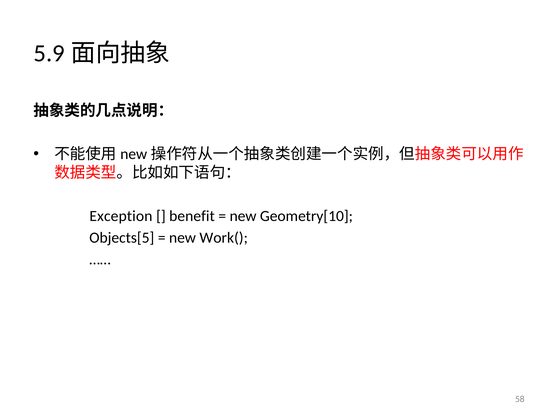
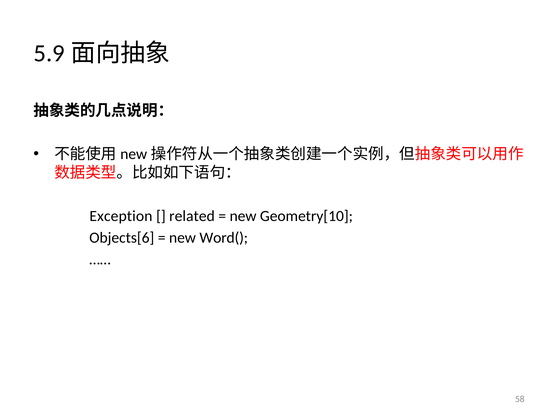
benefit: benefit -> related
Objects[5: Objects[5 -> Objects[6
Work(: Work( -> Word(
